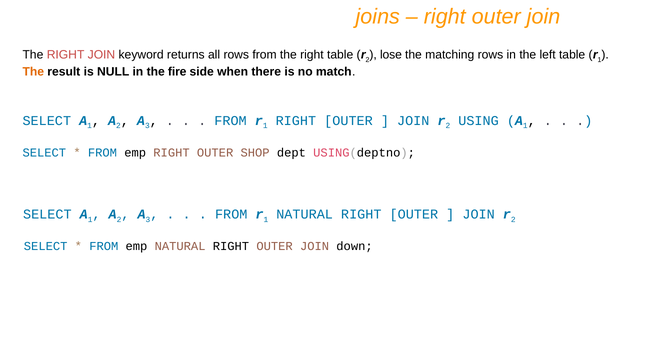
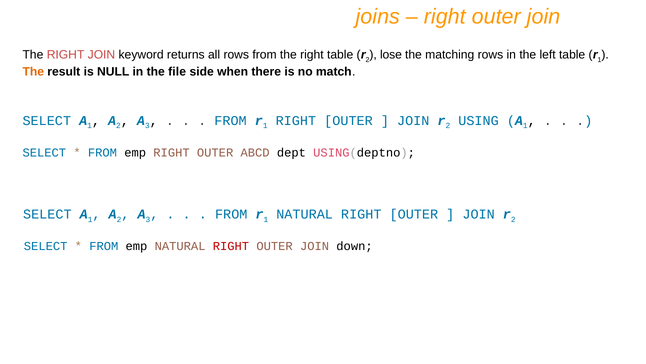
fire: fire -> file
SHOP: SHOP -> ABCD
RIGHT at (231, 246) colour: black -> red
